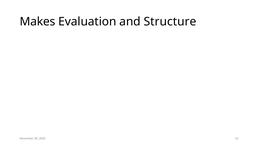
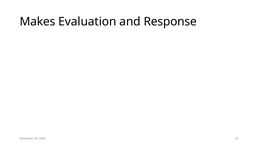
Structure: Structure -> Response
